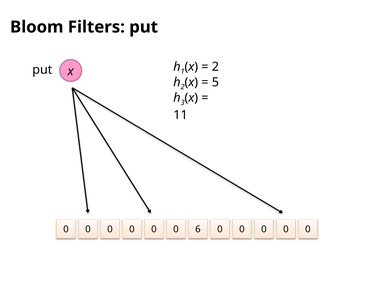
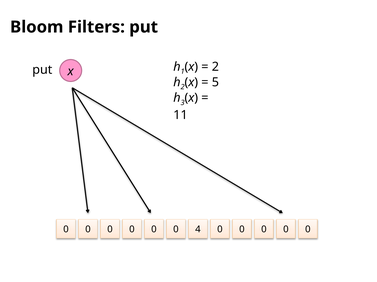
6: 6 -> 4
